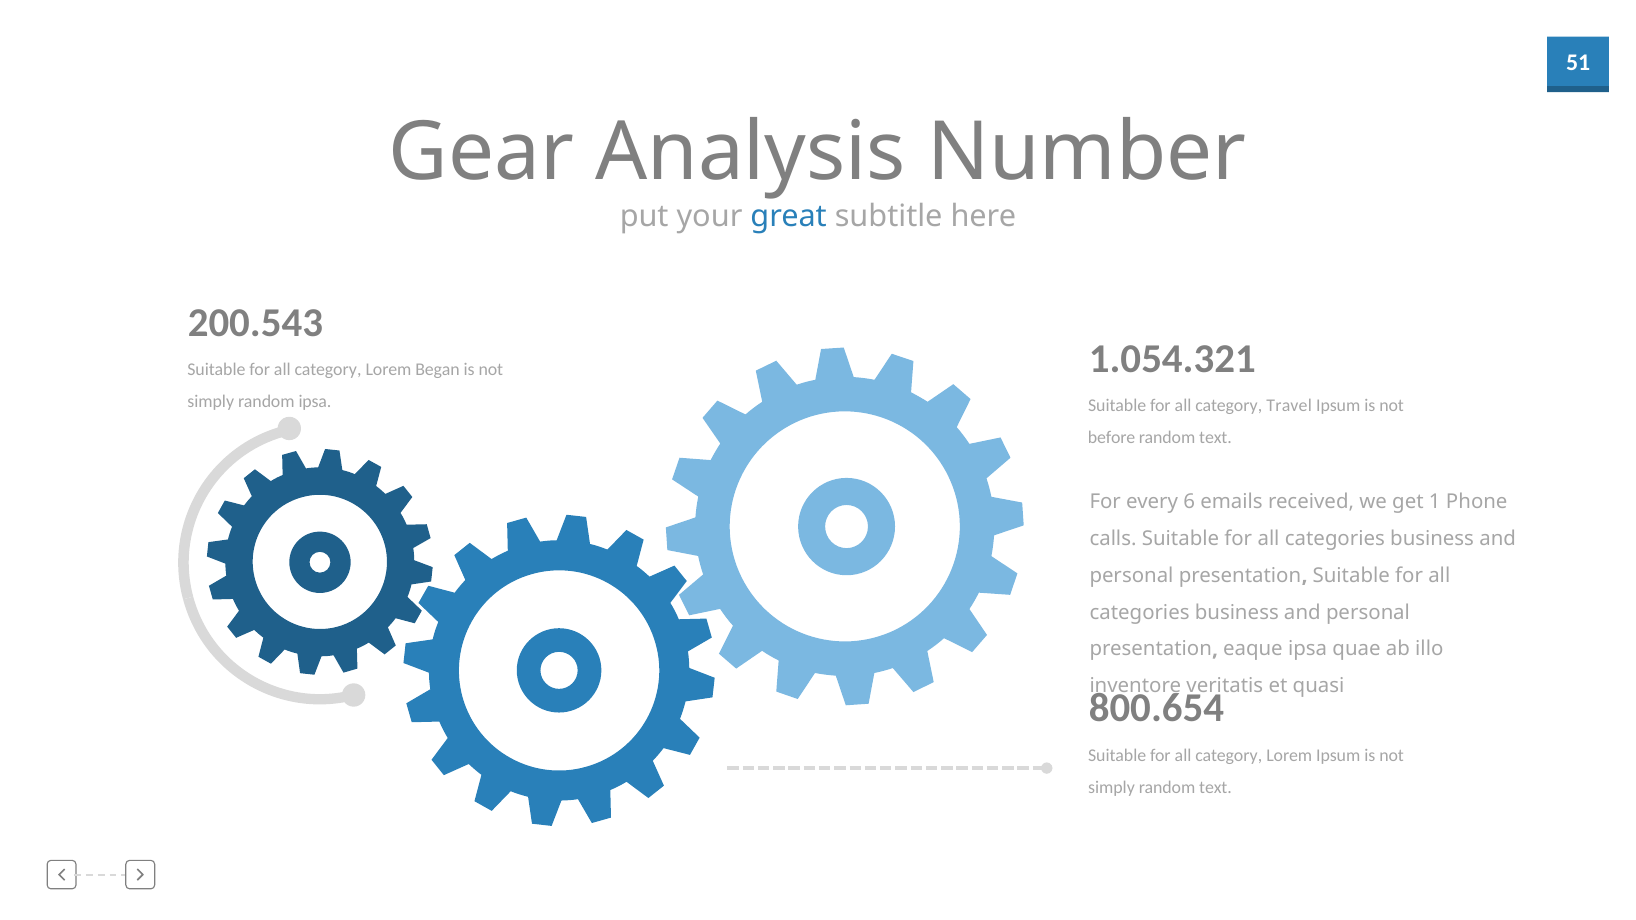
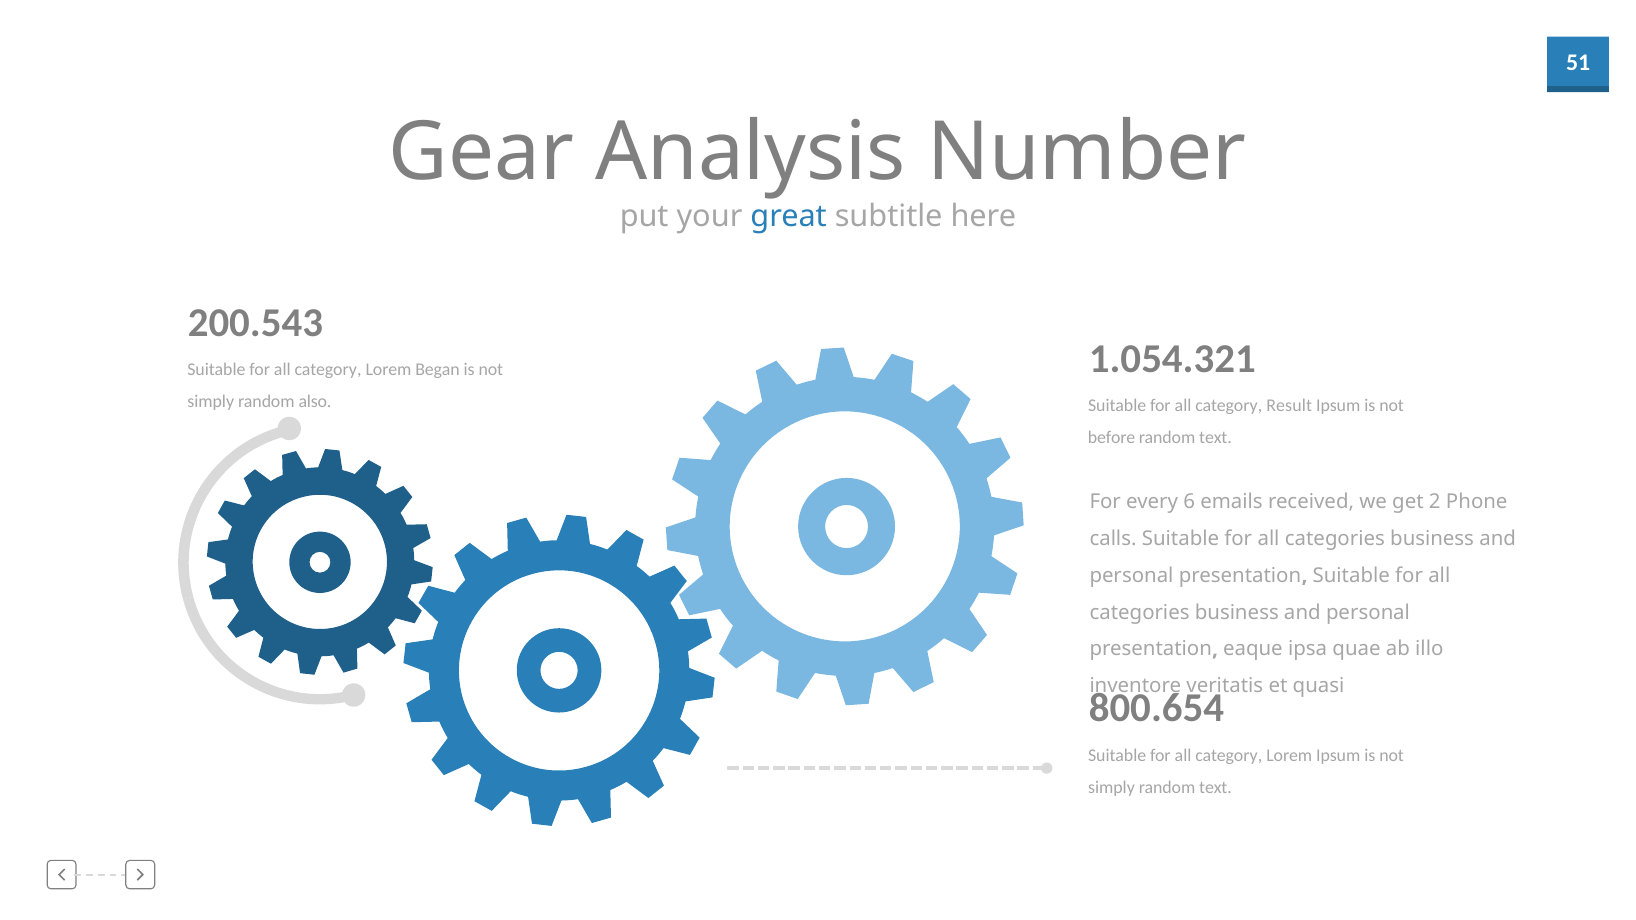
random ipsa: ipsa -> also
Travel: Travel -> Result
1: 1 -> 2
